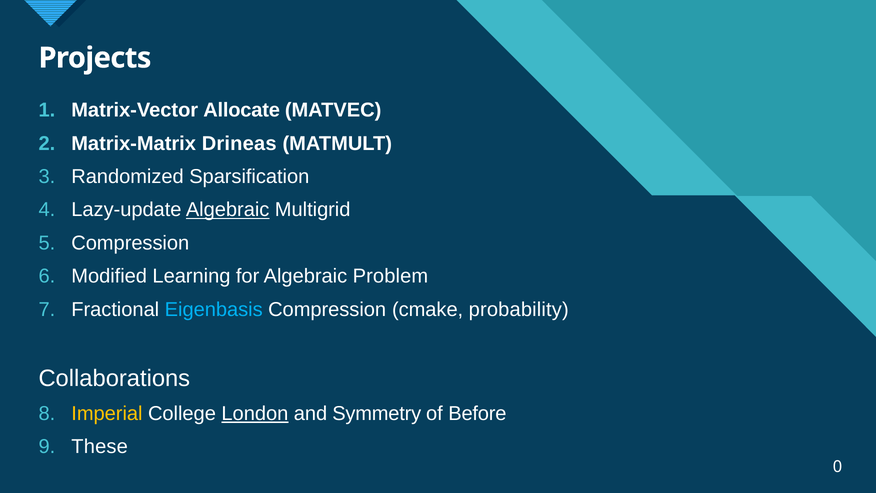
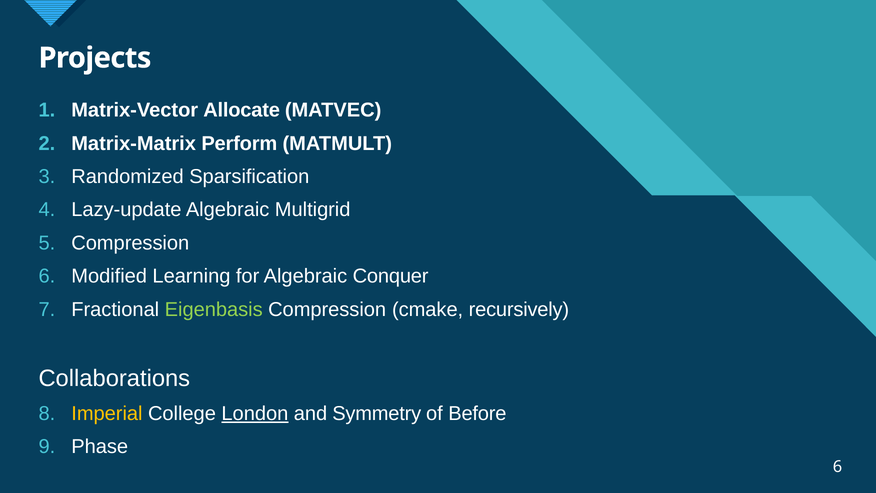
Drineas: Drineas -> Perform
Algebraic at (228, 210) underline: present -> none
Problem: Problem -> Conquer
Eigenbasis colour: light blue -> light green
probability: probability -> recursively
These: These -> Phase
0 at (838, 467): 0 -> 6
